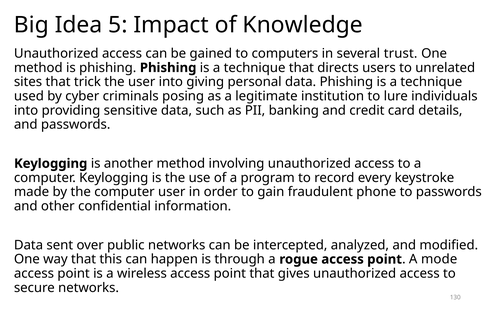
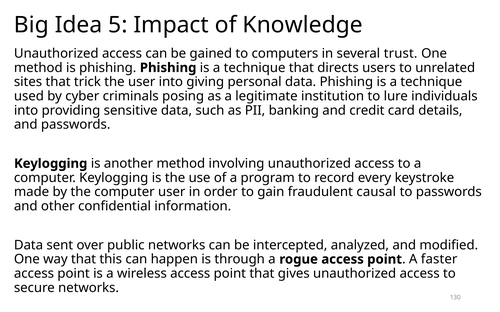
phone: phone -> causal
mode: mode -> faster
